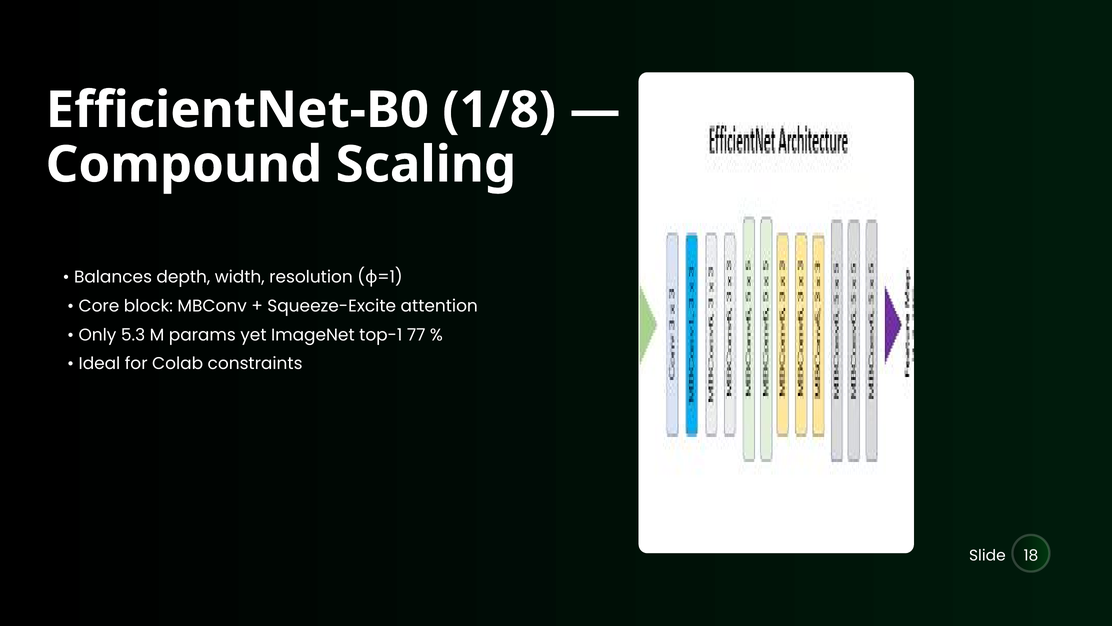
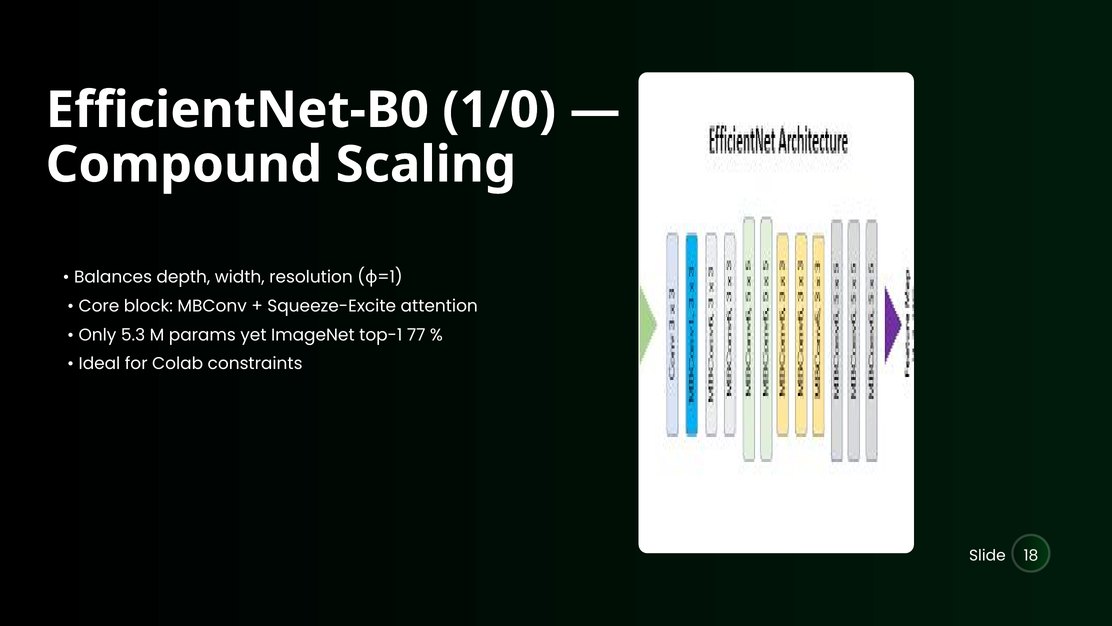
1/8: 1/8 -> 1/0
